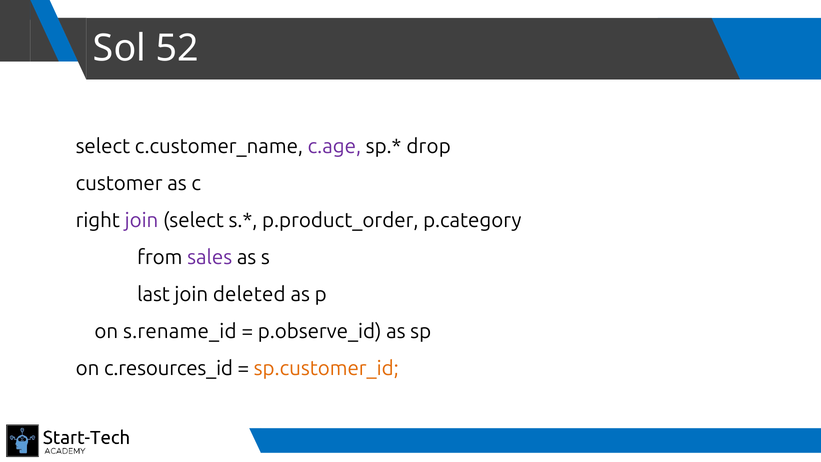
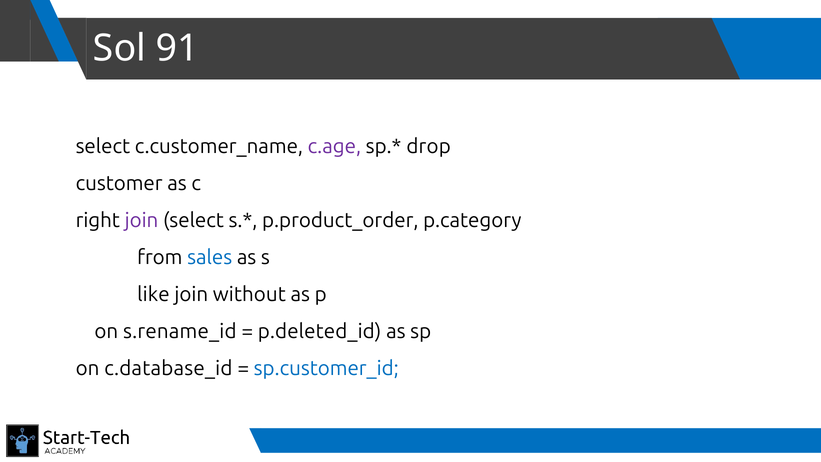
52: 52 -> 91
sales colour: purple -> blue
last: last -> like
deleted: deleted -> without
p.observe_id: p.observe_id -> p.deleted_id
c.resources_id: c.resources_id -> c.database_id
sp.customer_id colour: orange -> blue
